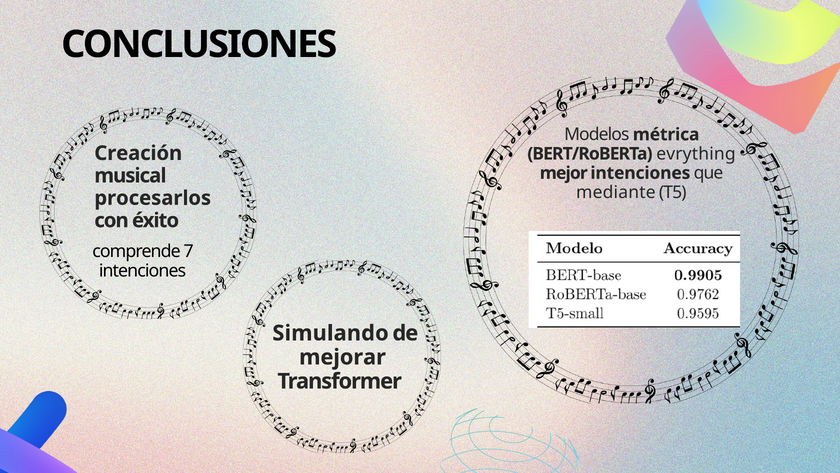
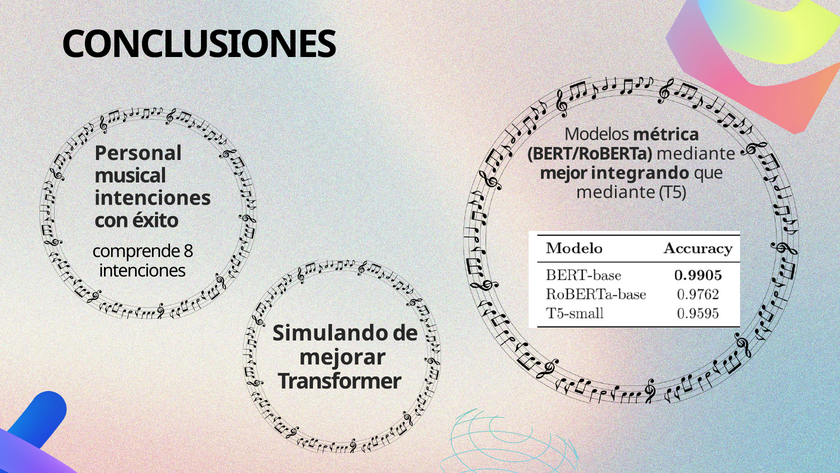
Creación: Creación -> Personal
BERT/RoBERTa evrything: evrything -> mediante
mejor intenciones: intenciones -> integrando
procesarlos at (153, 198): procesarlos -> intenciones
7: 7 -> 8
